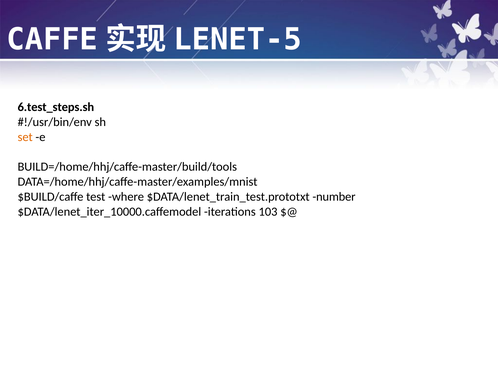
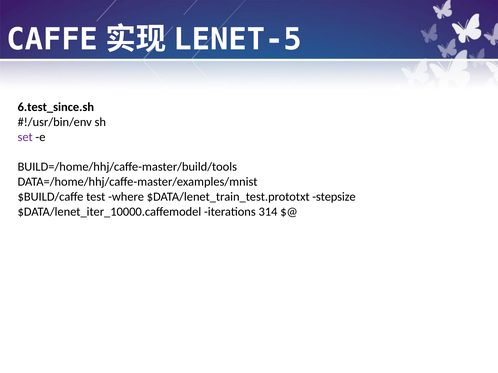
6.test_steps.sh: 6.test_steps.sh -> 6.test_since.sh
set colour: orange -> purple
number: number -> stepsize
103: 103 -> 314
